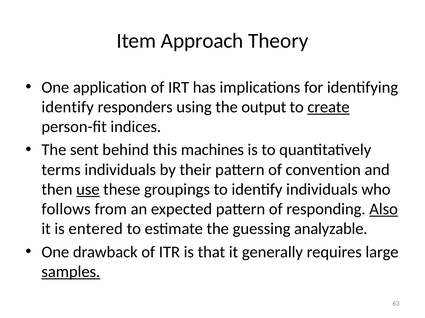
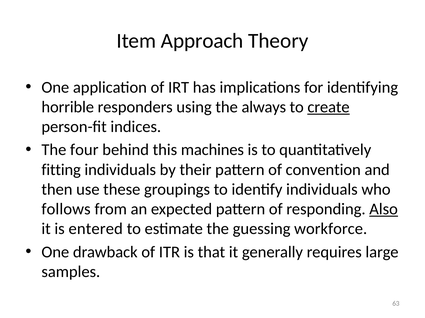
identify at (68, 107): identify -> horrible
output: output -> always
sent: sent -> four
terms: terms -> fitting
use underline: present -> none
analyzable: analyzable -> workforce
samples underline: present -> none
